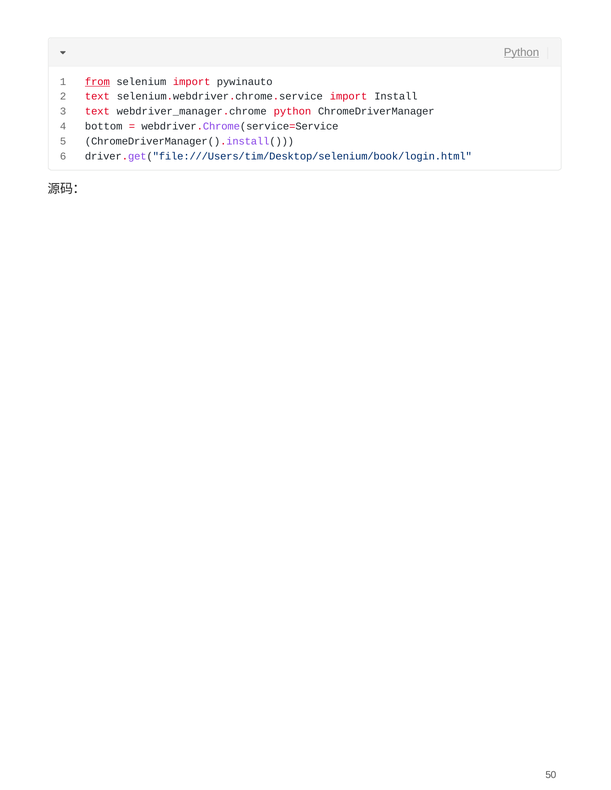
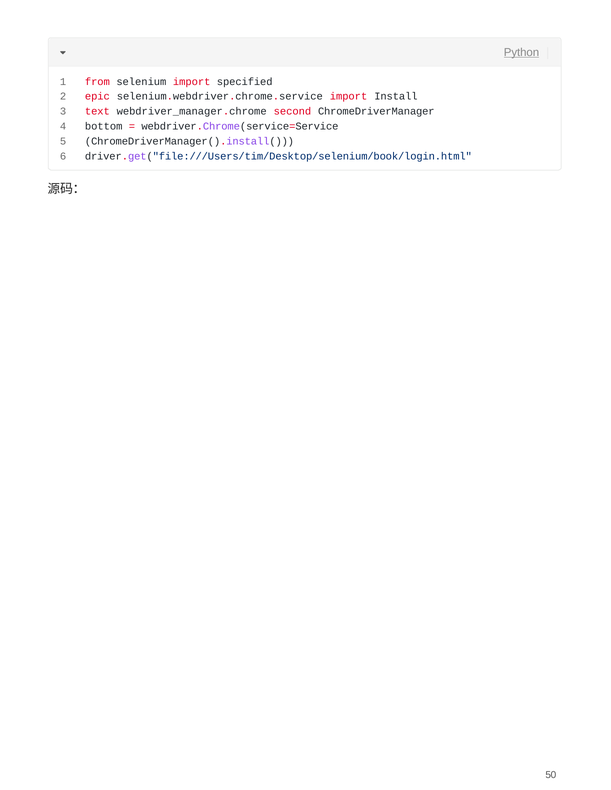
from underline: present -> none
pywinauto: pywinauto -> specified
text at (97, 97): text -> epic
webdriver_manager.chrome python: python -> second
